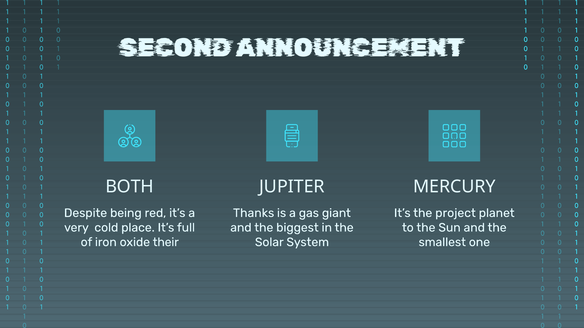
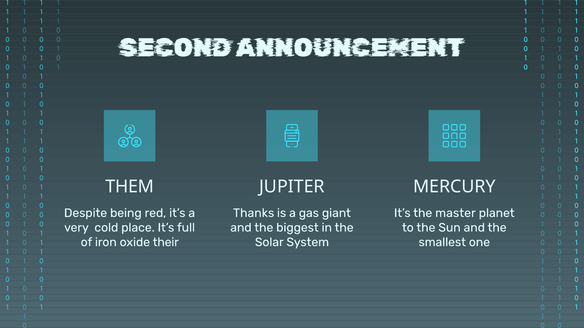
BOTH: BOTH -> THEM
project: project -> master
